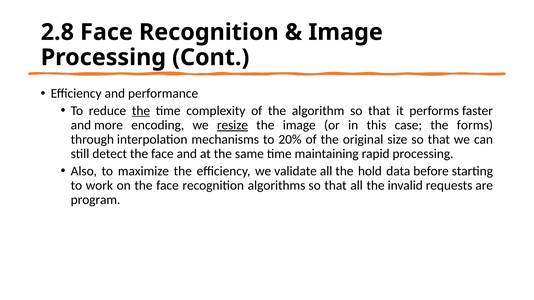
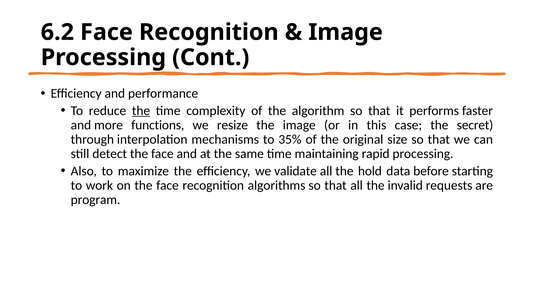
2.8: 2.8 -> 6.2
encoding: encoding -> functions
resize underline: present -> none
forms: forms -> secret
20%: 20% -> 35%
